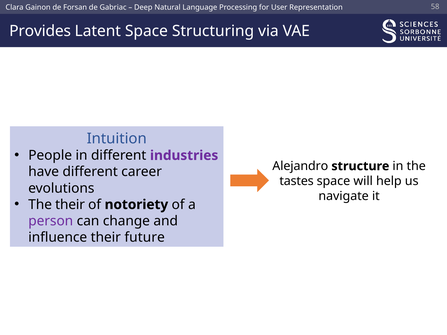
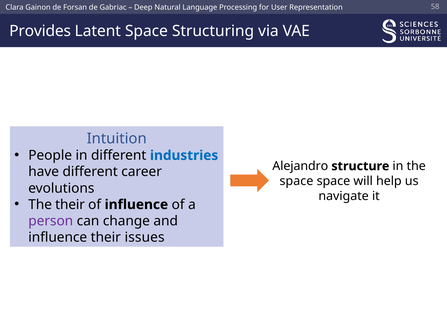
industries colour: purple -> blue
tastes at (297, 181): tastes -> space
of notoriety: notoriety -> influence
future: future -> issues
